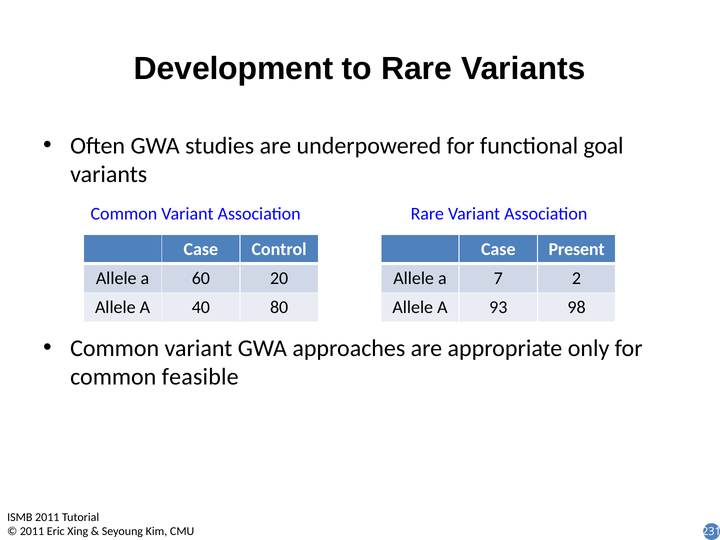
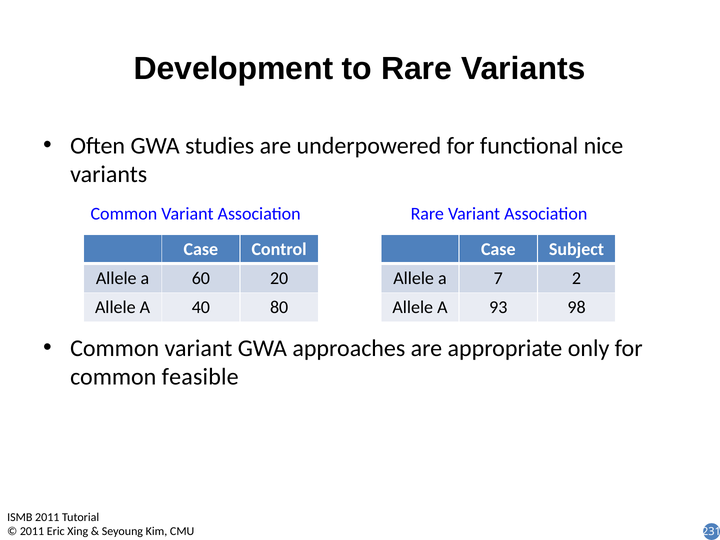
goal: goal -> nice
Present: Present -> Subject
